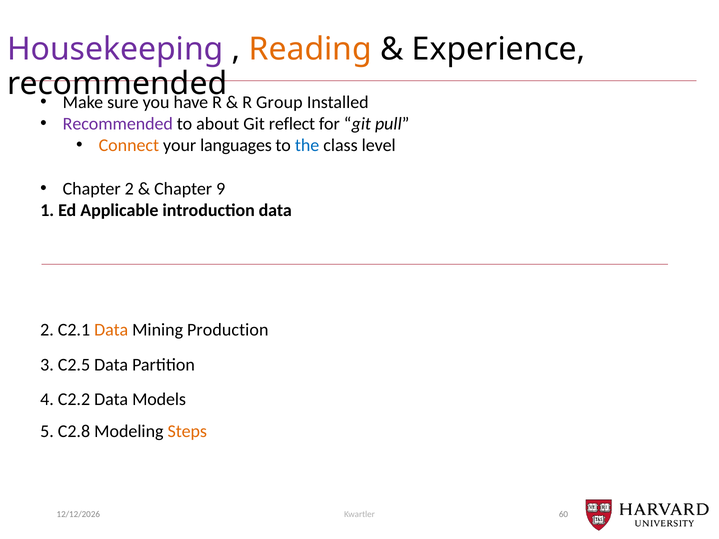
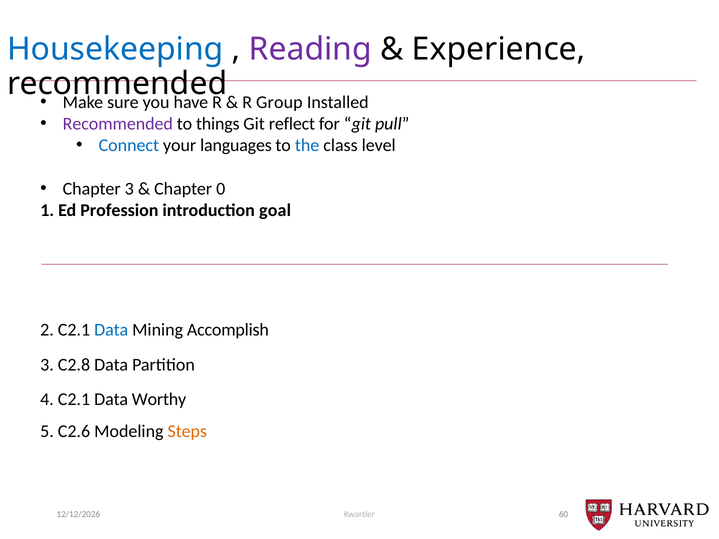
Housekeeping colour: purple -> blue
Reading colour: orange -> purple
about: about -> things
Connect colour: orange -> blue
Chapter 2: 2 -> 3
9: 9 -> 0
Applicable: Applicable -> Profession
introduction data: data -> goal
Data at (111, 330) colour: orange -> blue
Production: Production -> Accomplish
C2.5: C2.5 -> C2.8
4 C2.2: C2.2 -> C2.1
Models: Models -> Worthy
C2.8: C2.8 -> C2.6
